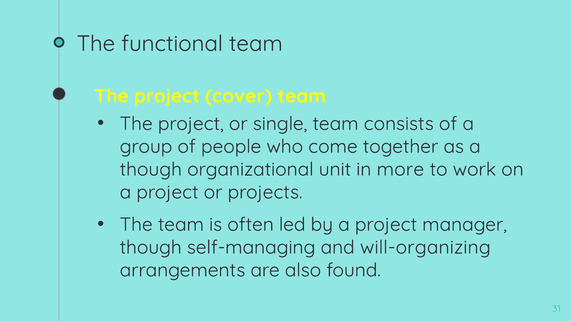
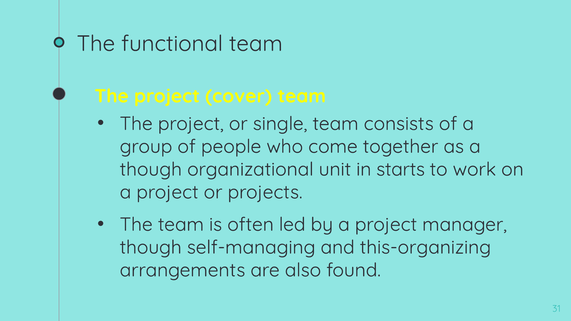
more: more -> starts
will-organizing: will-organizing -> this-organizing
